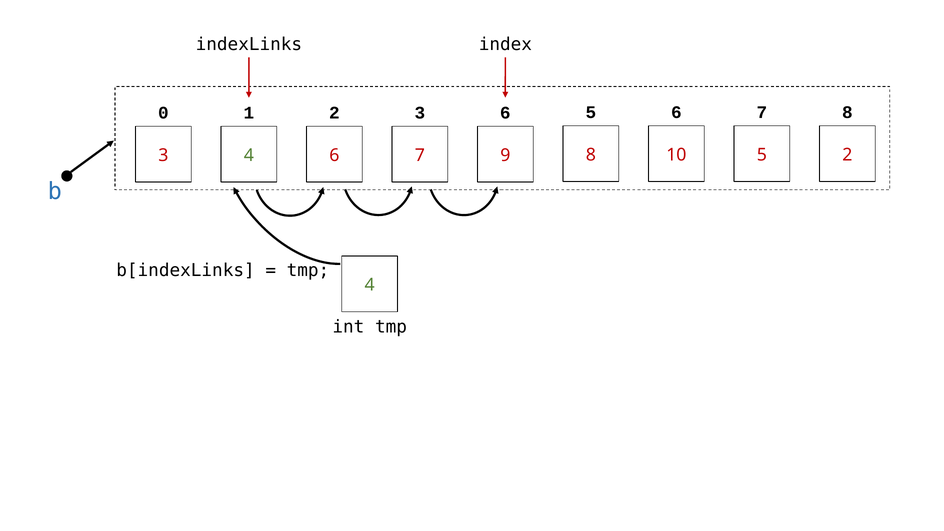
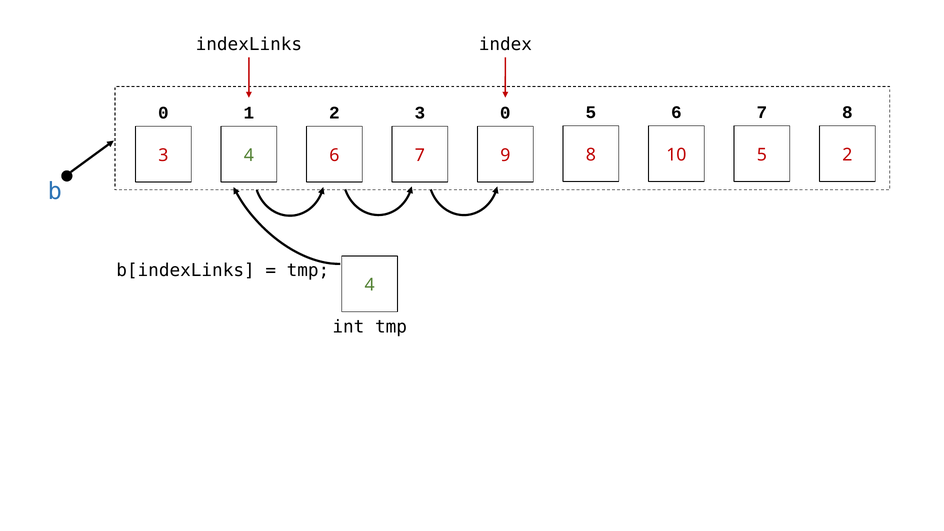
3 6: 6 -> 0
